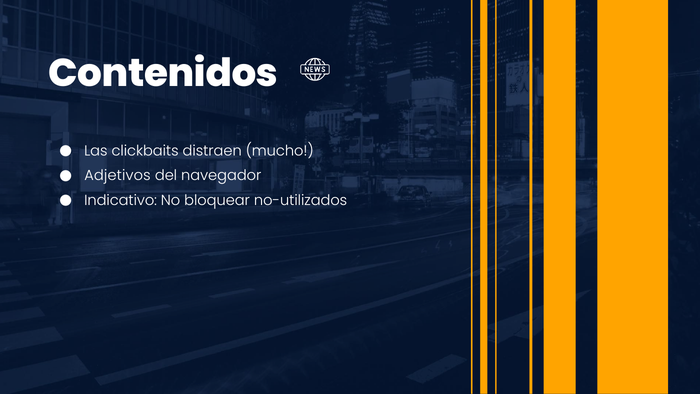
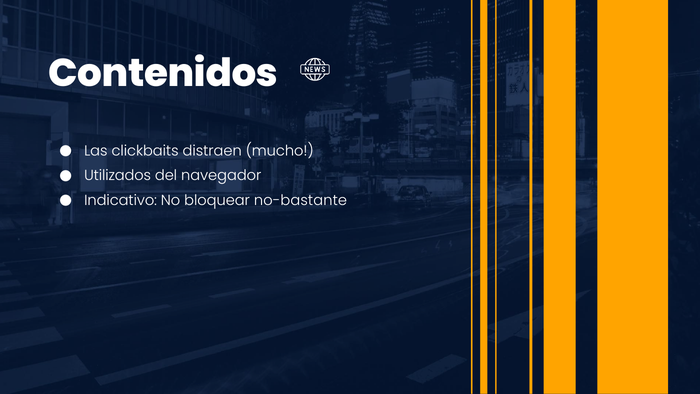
Adjetivos: Adjetivos -> Utilizados
no-utilizados: no-utilizados -> no-bastante
